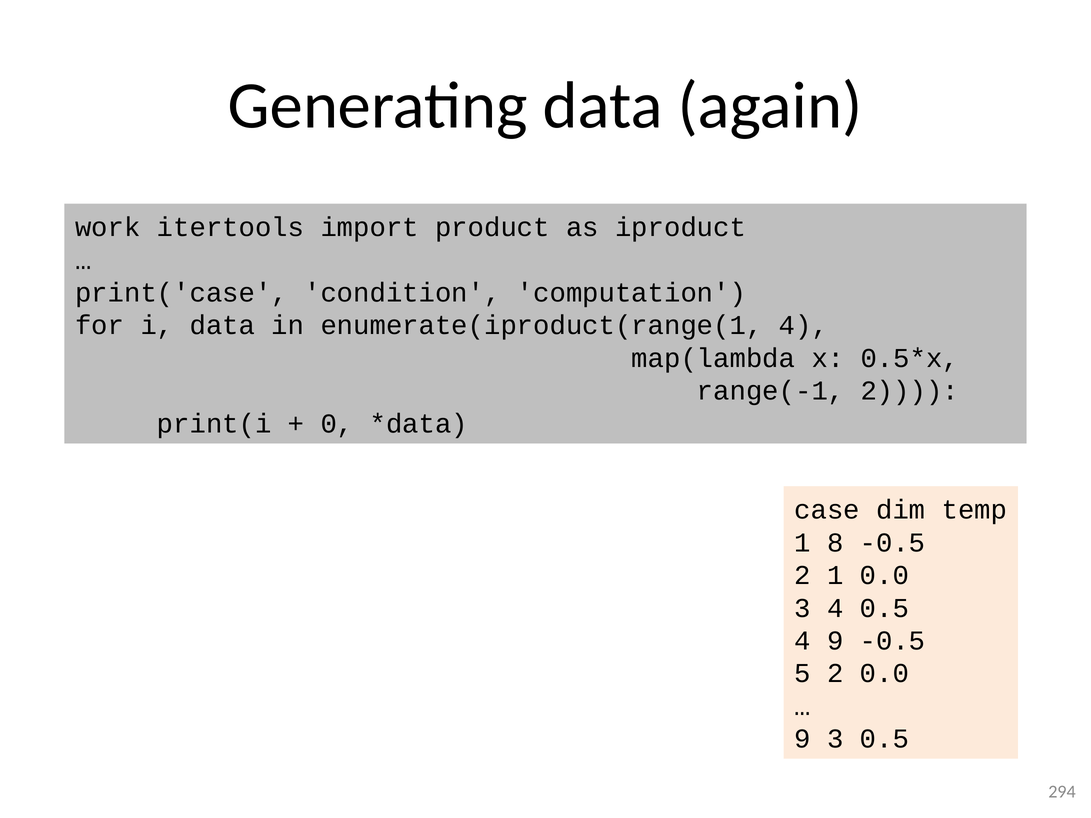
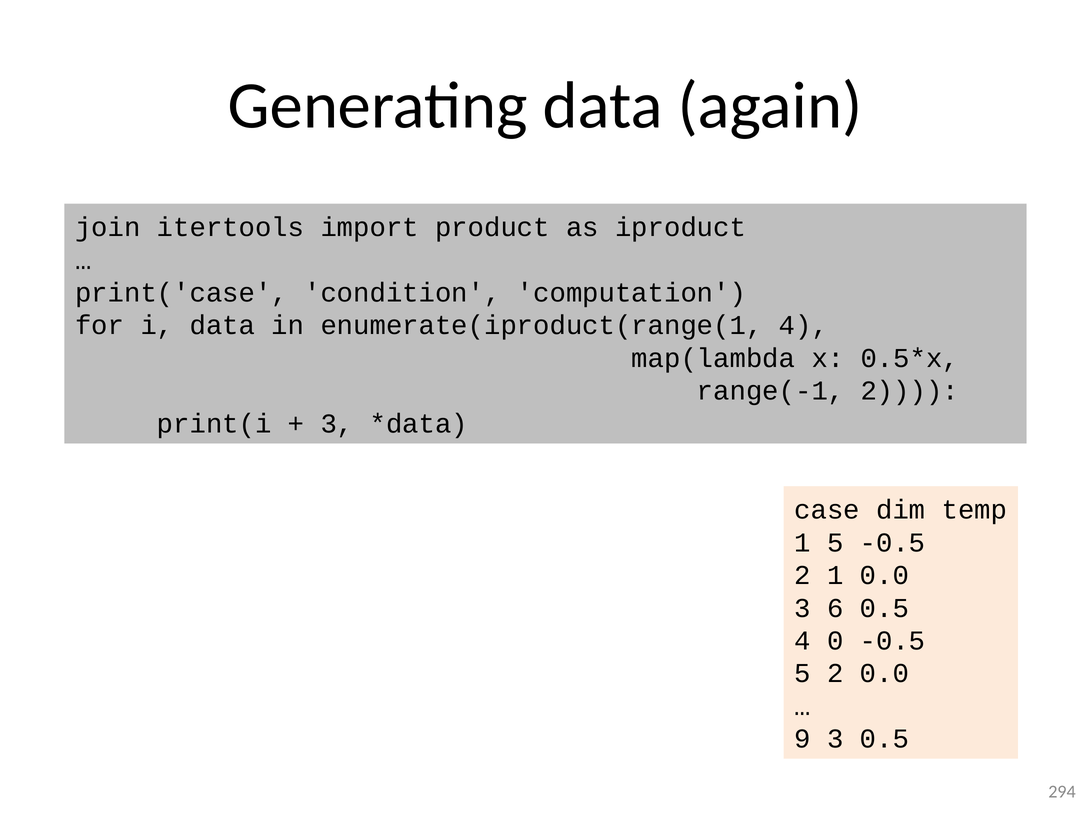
work: work -> join
0 at (337, 424): 0 -> 3
1 8: 8 -> 5
3 4: 4 -> 6
4 9: 9 -> 0
